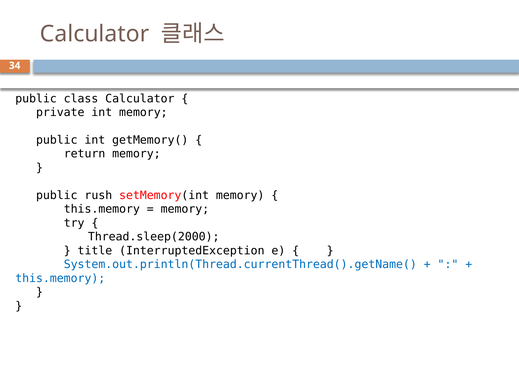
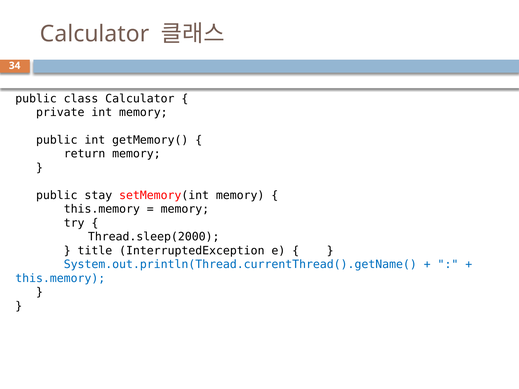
rush: rush -> stay
